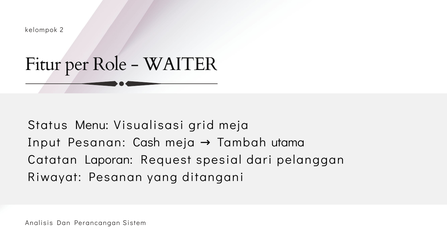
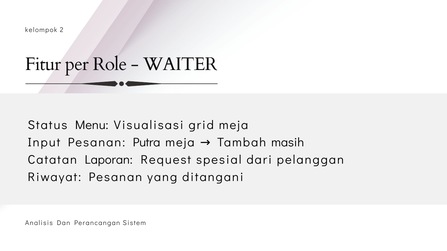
Cash: Cash -> Putra
utama: utama -> masih
